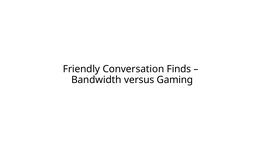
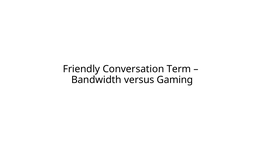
Finds: Finds -> Term
